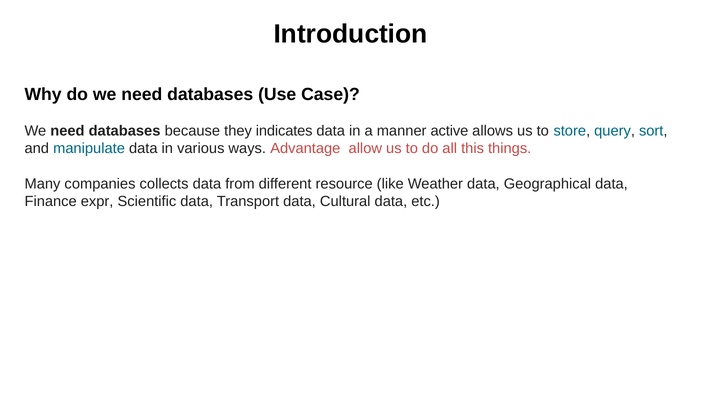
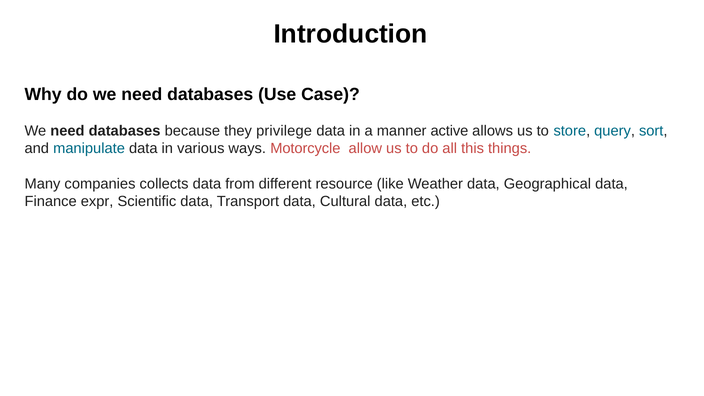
indicates: indicates -> privilege
Advantage: Advantage -> Motorcycle
